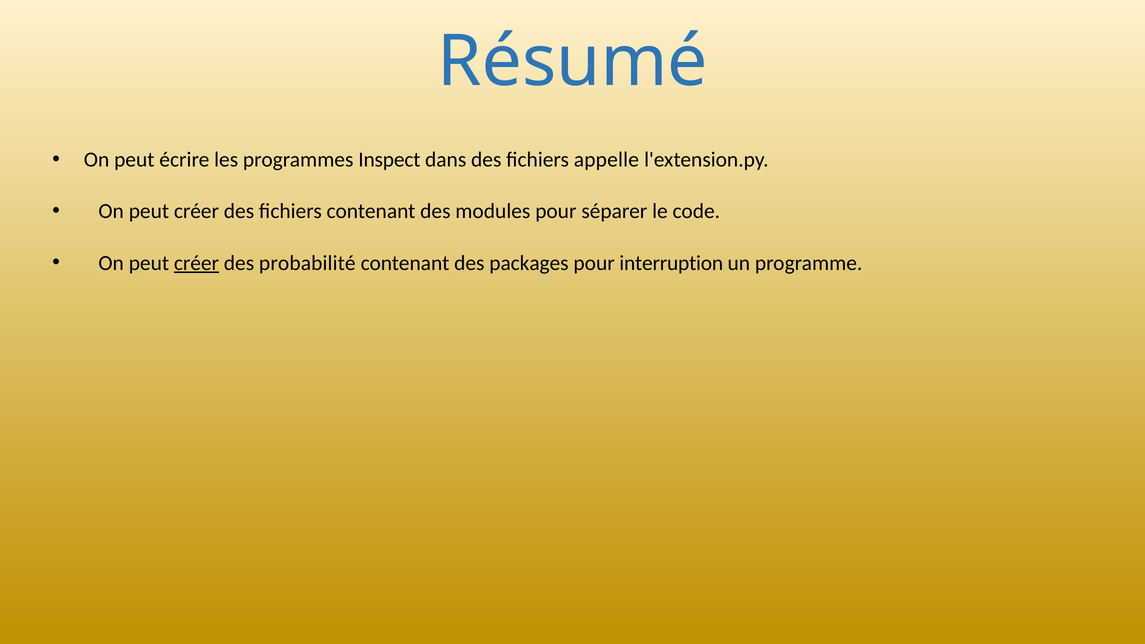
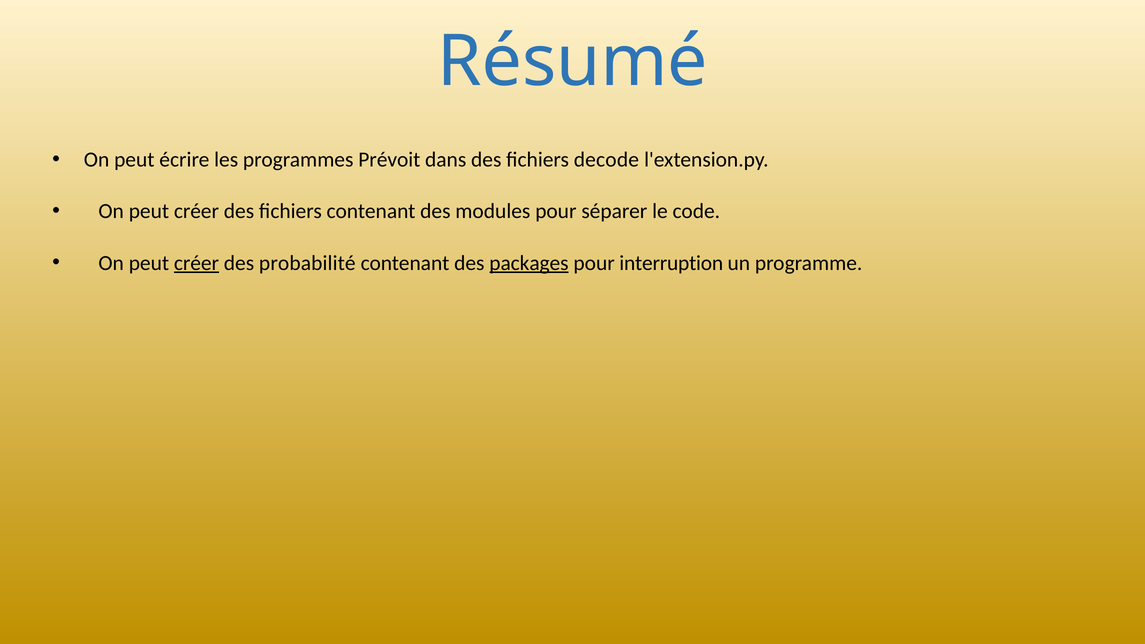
Inspect: Inspect -> Prévoit
appelle: appelle -> decode
packages underline: none -> present
